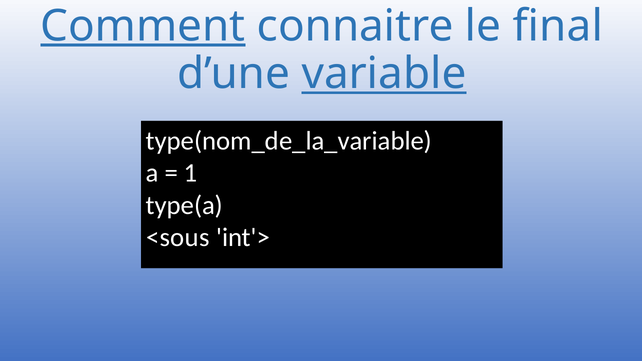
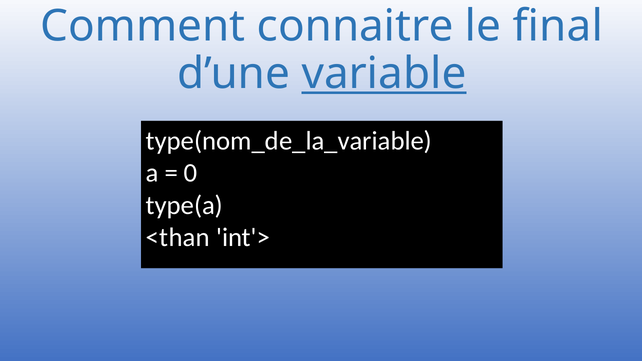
Comment underline: present -> none
1: 1 -> 0
<sous: <sous -> <than
